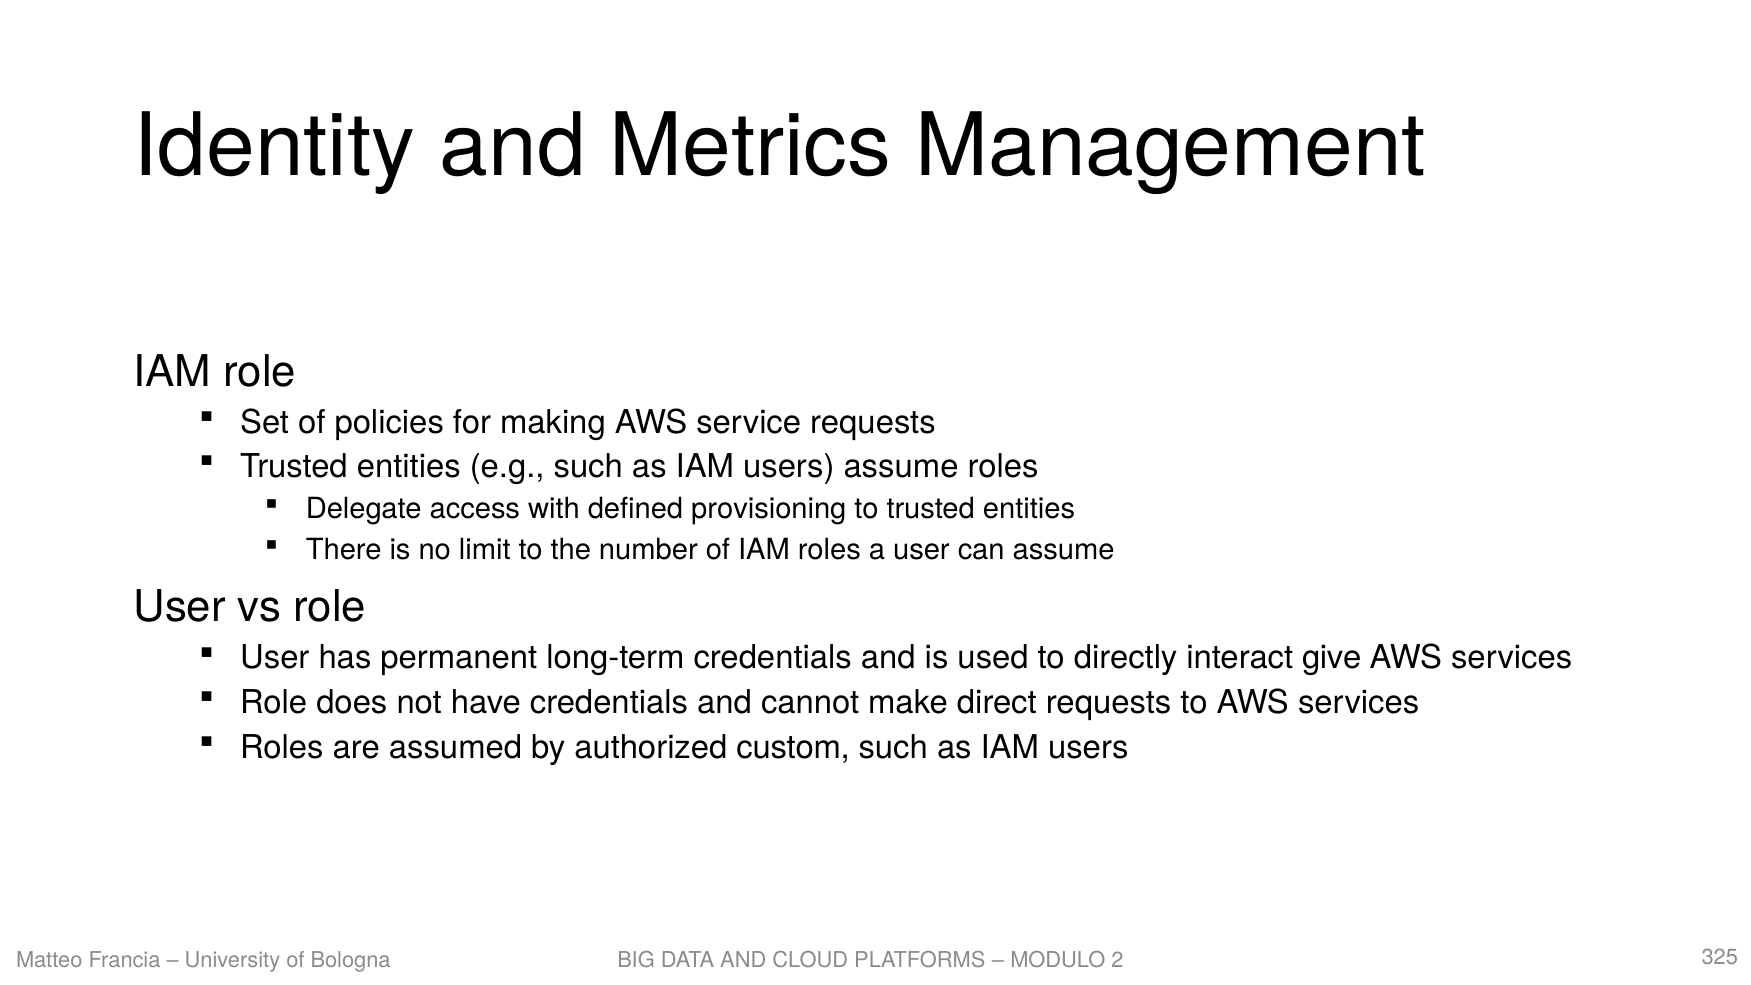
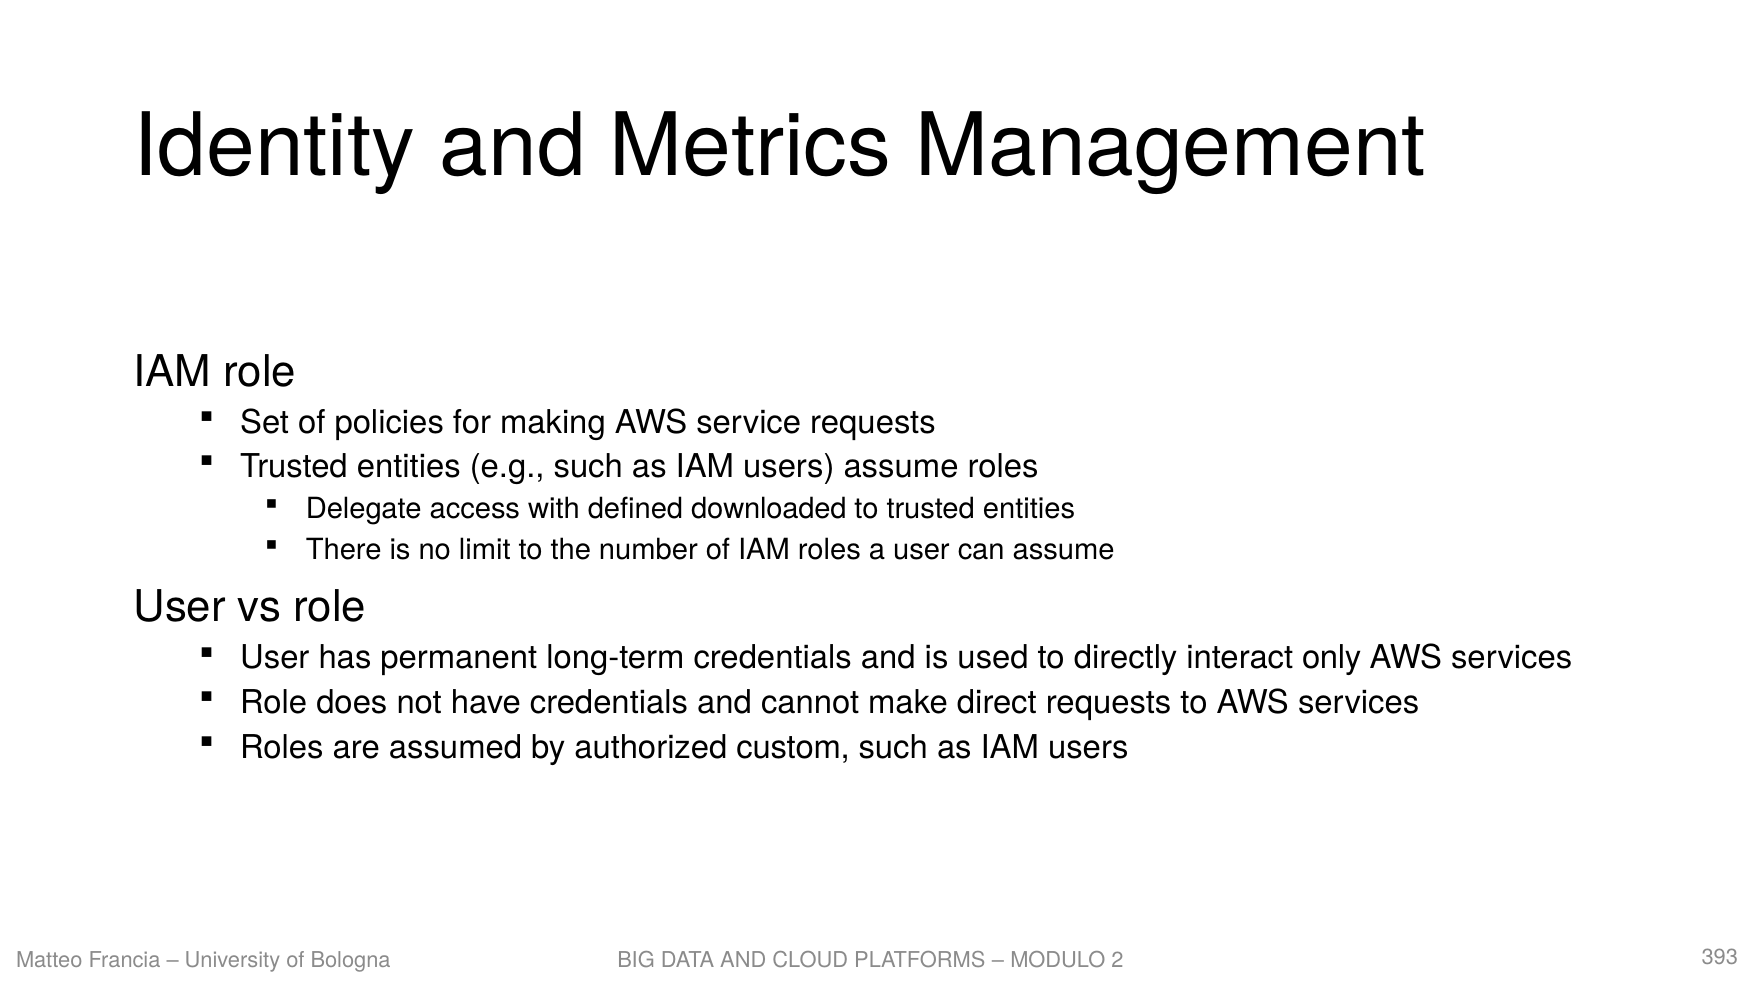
provisioning: provisioning -> downloaded
give: give -> only
325: 325 -> 393
